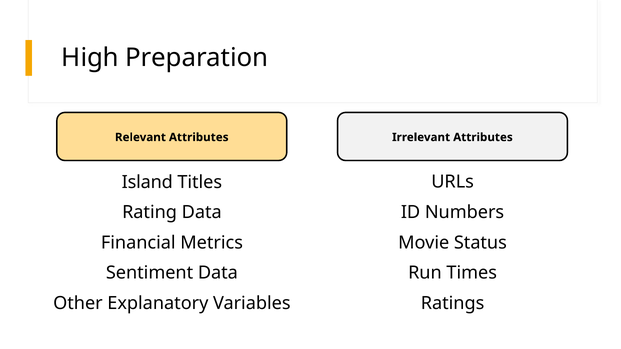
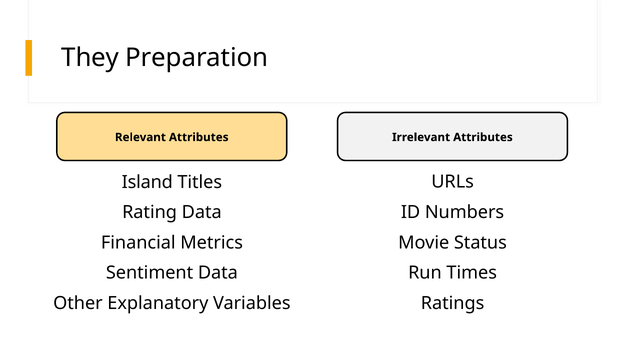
High: High -> They
